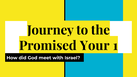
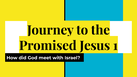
Your: Your -> Jesus
